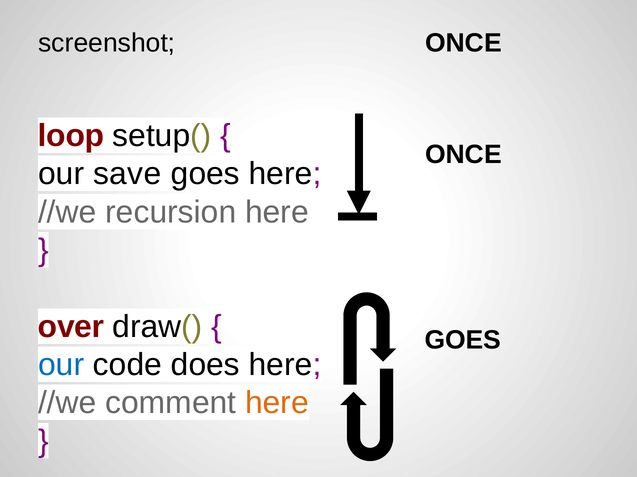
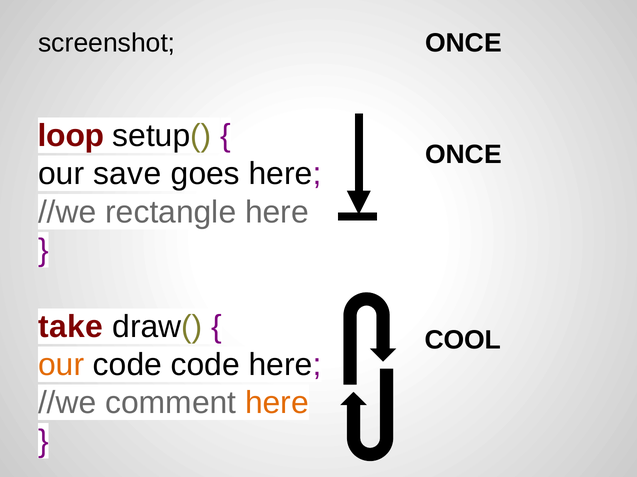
recursion: recursion -> rectangle
over: over -> take
GOES at (463, 341): GOES -> COOL
our at (61, 365) colour: blue -> orange
code does: does -> code
